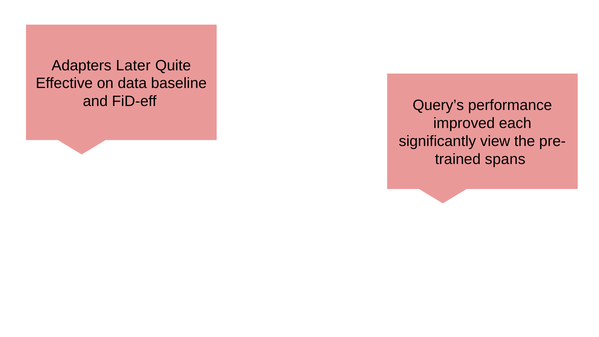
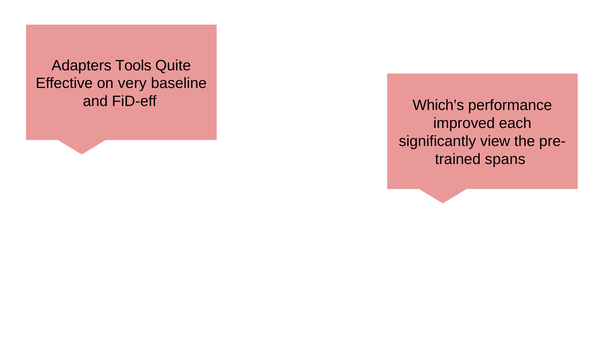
Later: Later -> Tools
data: data -> very
Query’s: Query’s -> Which’s
